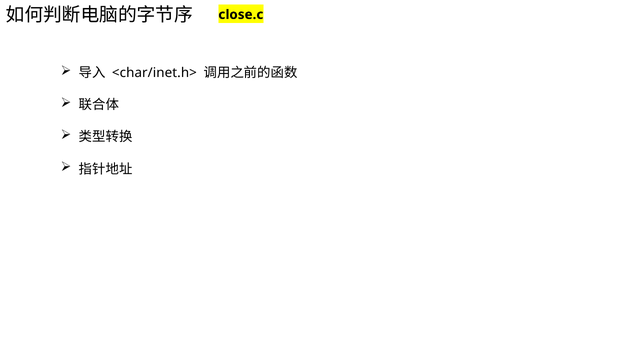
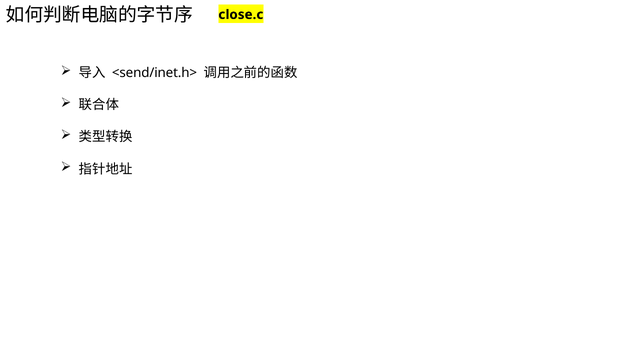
<char/inet.h>: <char/inet.h> -> <send/inet.h>
